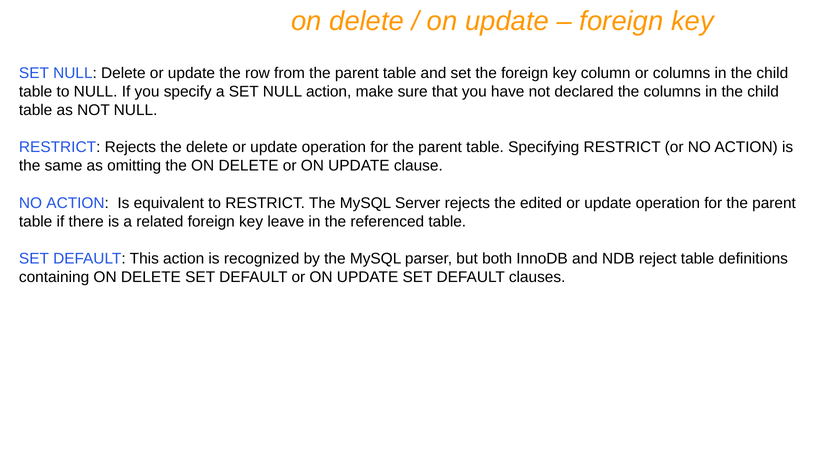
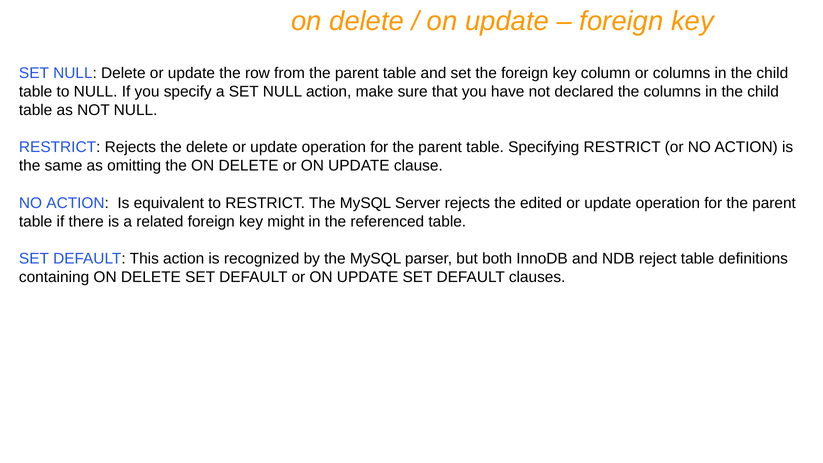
leave: leave -> might
